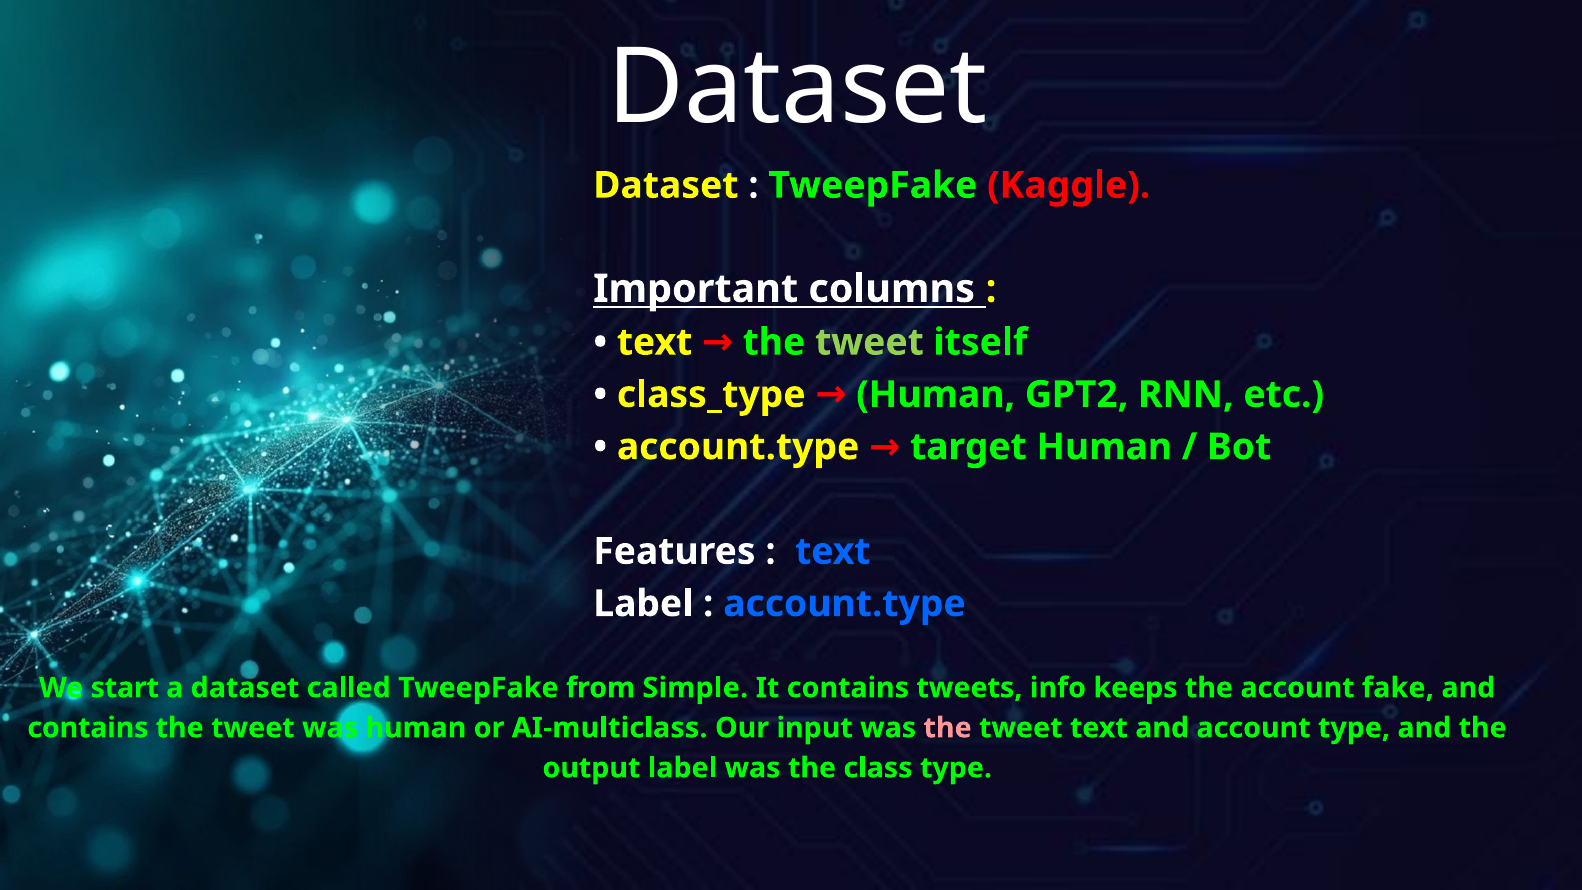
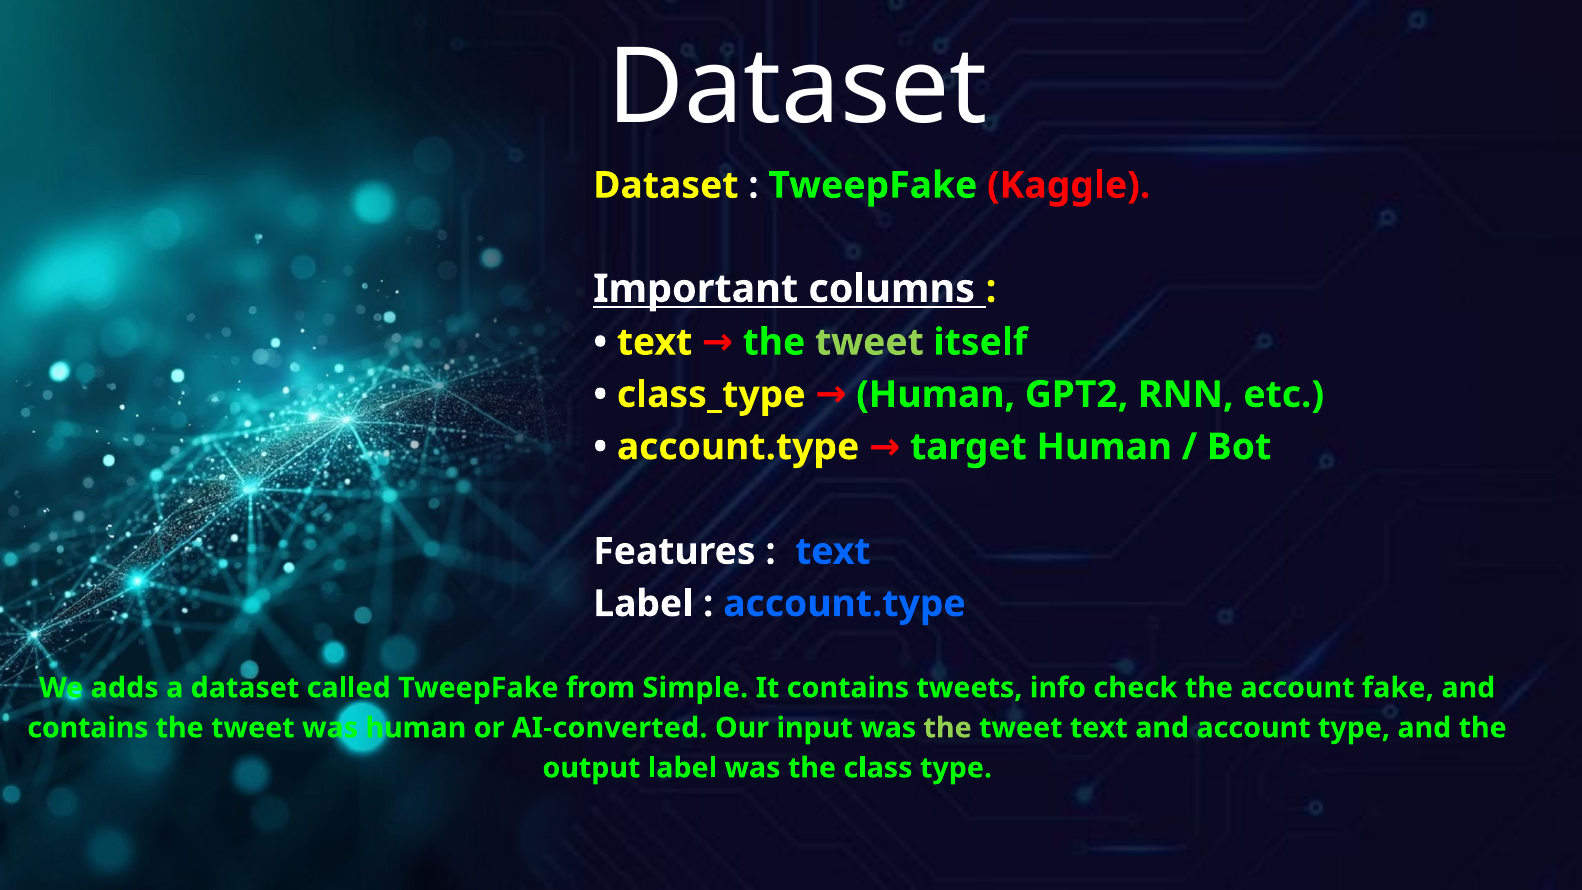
start: start -> adds
keeps: keeps -> check
AI-multiclass: AI-multiclass -> AI-converted
the at (948, 728) colour: pink -> light green
